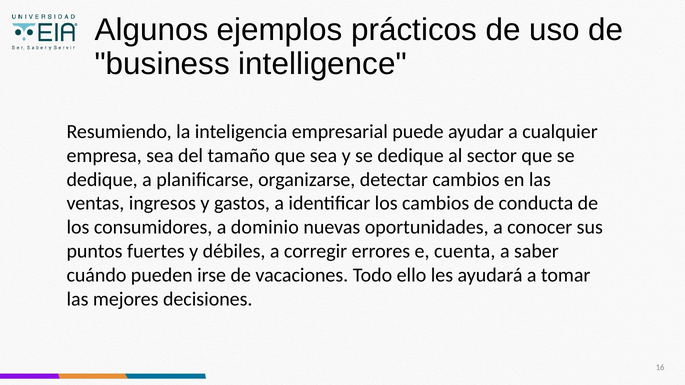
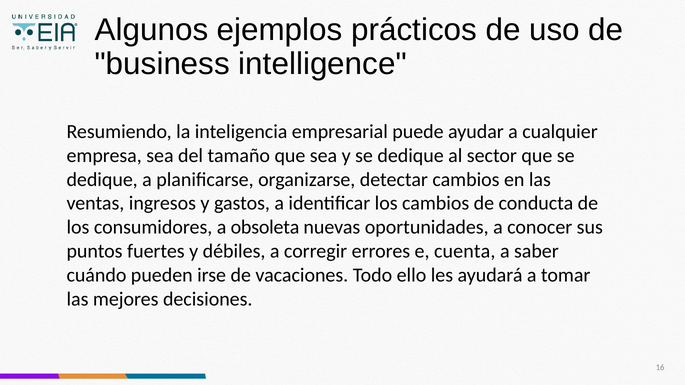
dominio: dominio -> obsoleta
